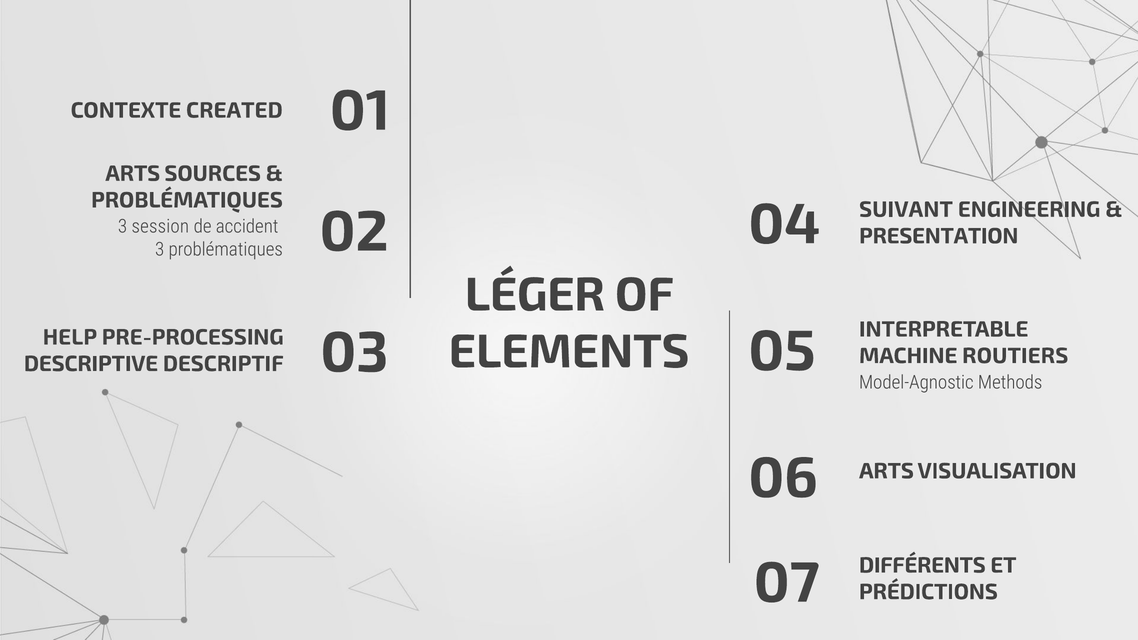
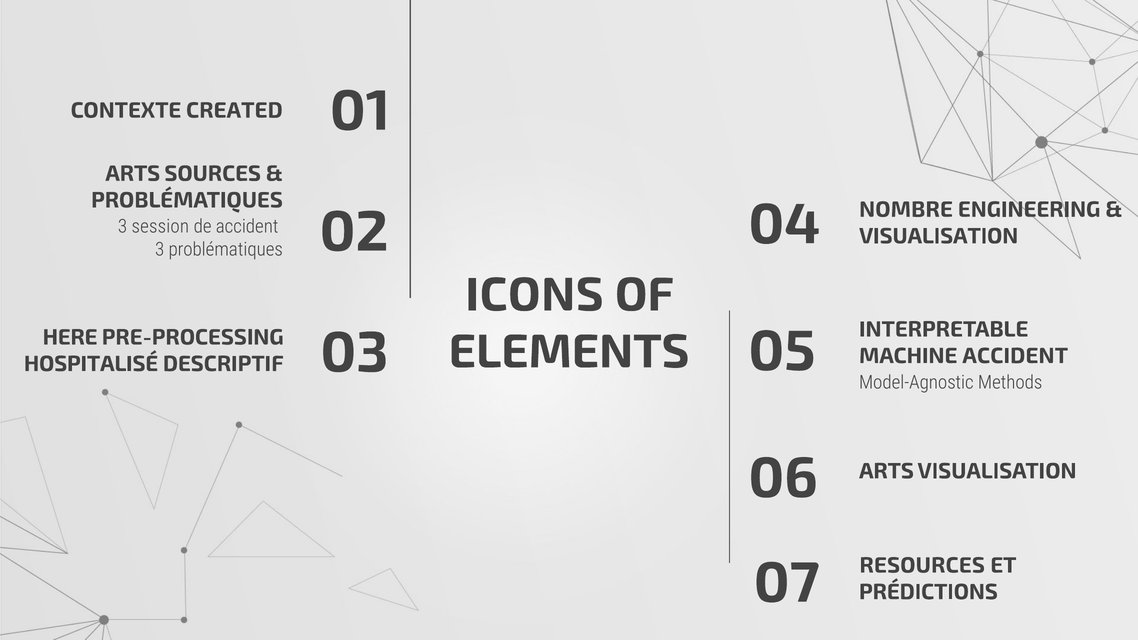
SUIVANT: SUIVANT -> NOMBRE
PRESENTATION at (939, 236): PRESENTATION -> VISUALISATION
LÉGER: LÉGER -> ICONS
HELP: HELP -> HERE
MACHINE ROUTIERS: ROUTIERS -> ACCIDENT
DESCRIPTIVE: DESCRIPTIVE -> HOSPITALISÉ
DIFFÉRENTS: DIFFÉRENTS -> RESOURCES
